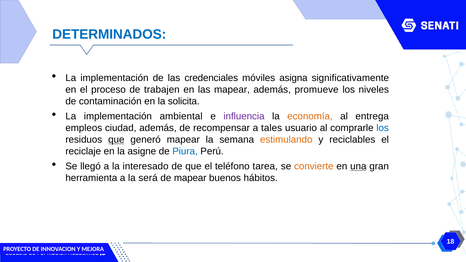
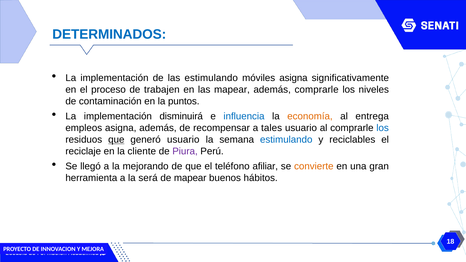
las credenciales: credenciales -> estimulando
además promueve: promueve -> comprarle
solicita: solicita -> puntos
ambiental: ambiental -> disminuirá
influencia colour: purple -> blue
empleos ciudad: ciudad -> asigna
generó mapear: mapear -> usuario
estimulando at (286, 140) colour: orange -> blue
asigne: asigne -> cliente
Piura colour: blue -> purple
interesado: interesado -> mejorando
tarea: tarea -> afiliar
una underline: present -> none
